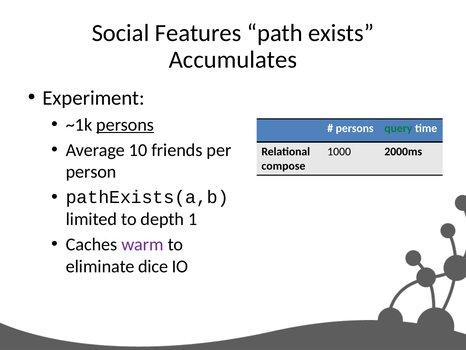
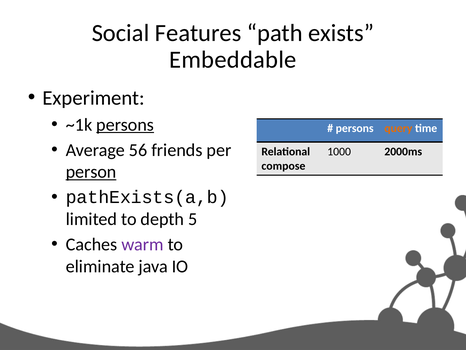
Accumulates: Accumulates -> Embeddable
query colour: green -> orange
10: 10 -> 56
person underline: none -> present
1: 1 -> 5
dice: dice -> java
